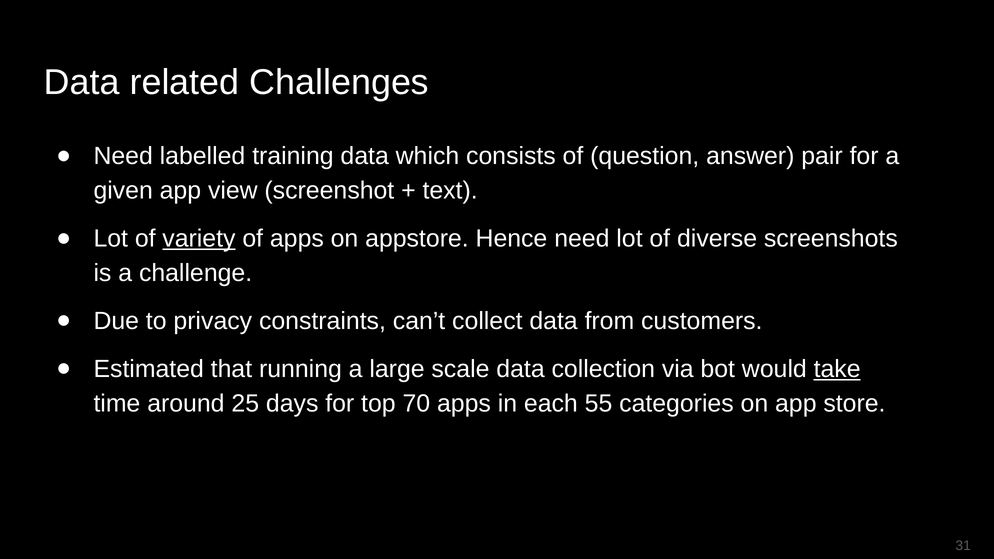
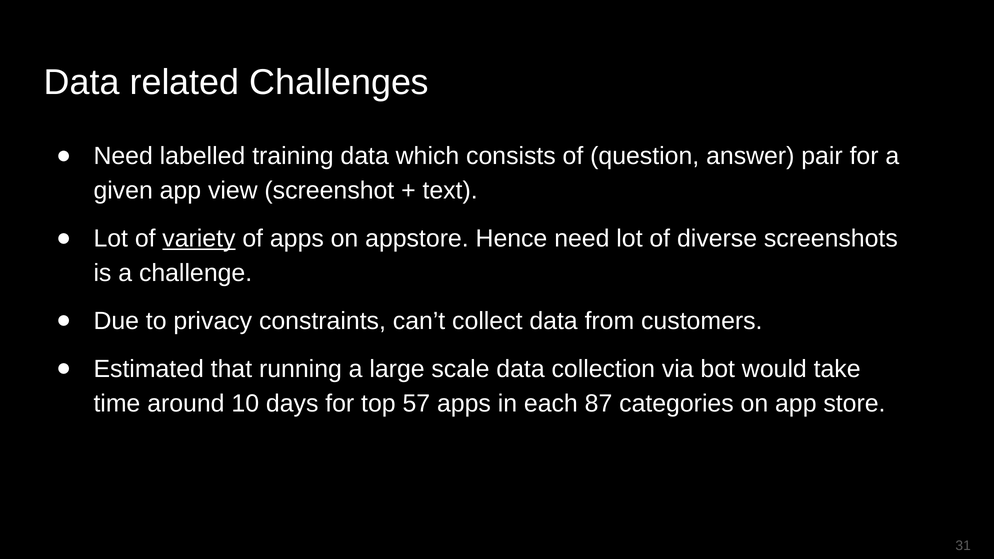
take underline: present -> none
25: 25 -> 10
70: 70 -> 57
55: 55 -> 87
